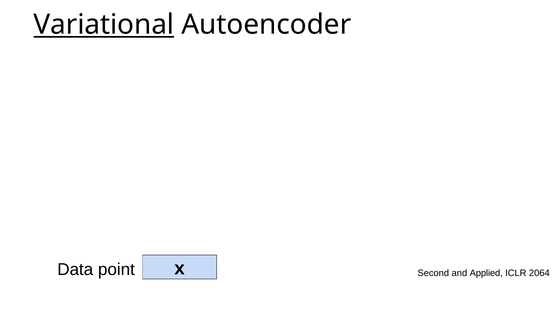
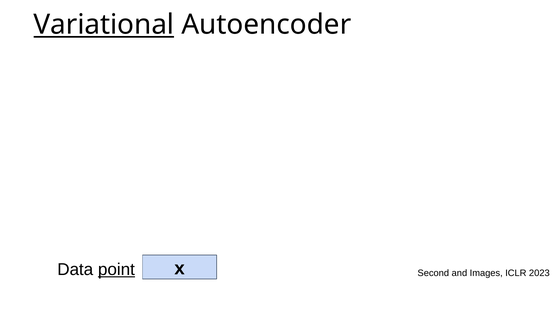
Applied: Applied -> Images
2064: 2064 -> 2023
point underline: none -> present
